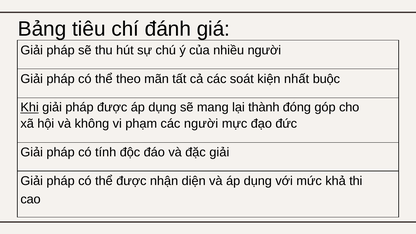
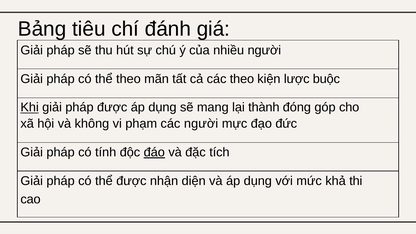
các soát: soát -> theo
nhất: nhất -> lược
đáo underline: none -> present
đặc giải: giải -> tích
